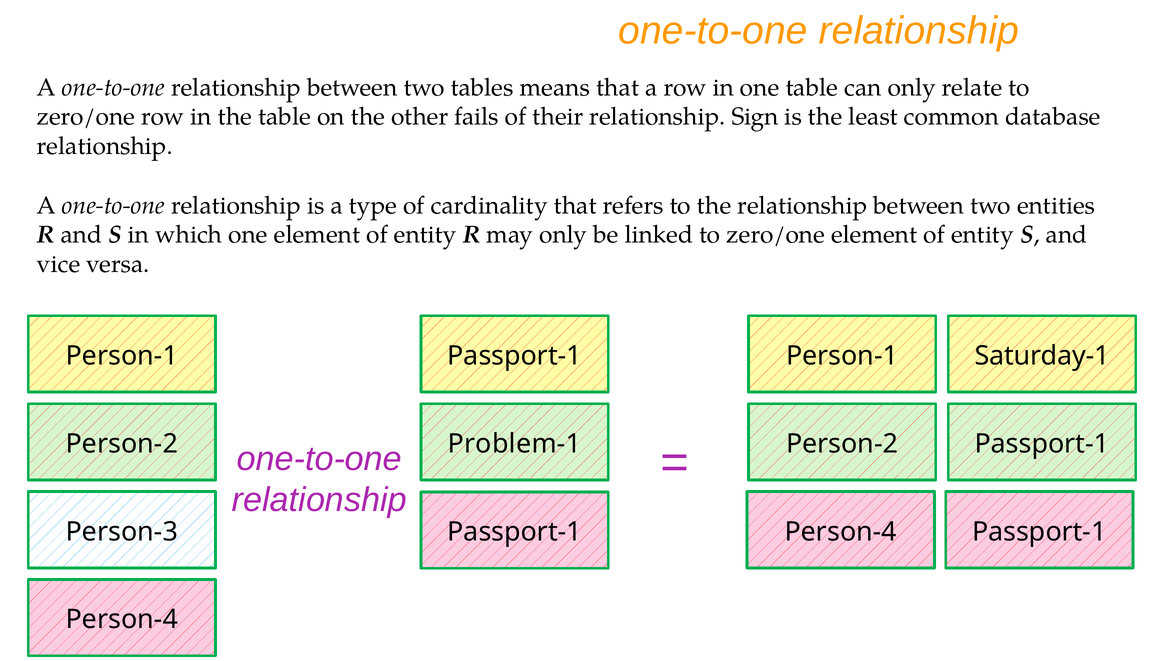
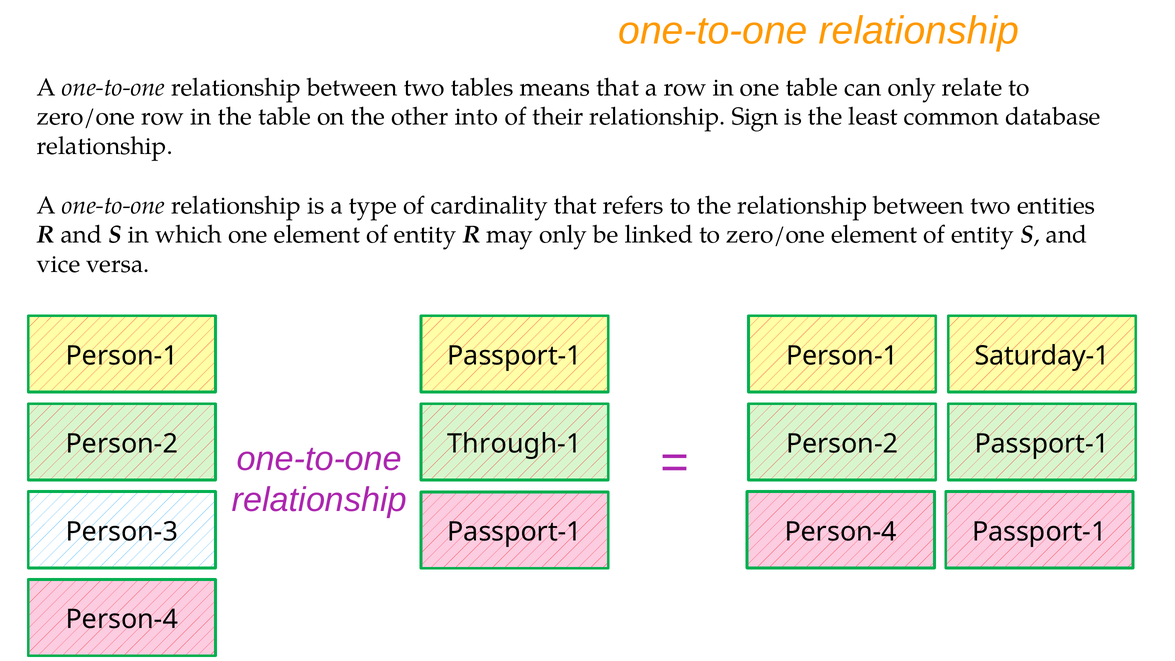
fails: fails -> into
Problem-1: Problem-1 -> Through-1
